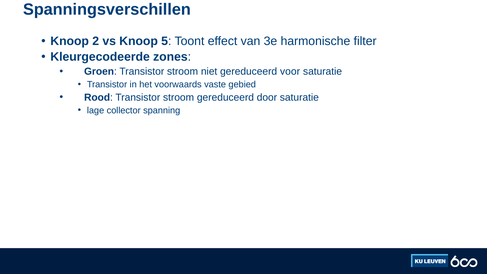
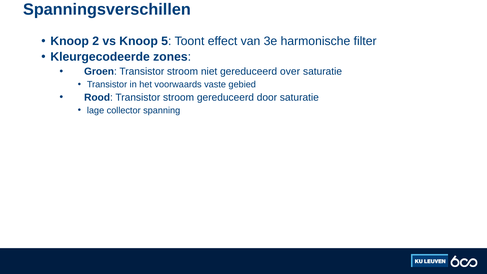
voor: voor -> over
